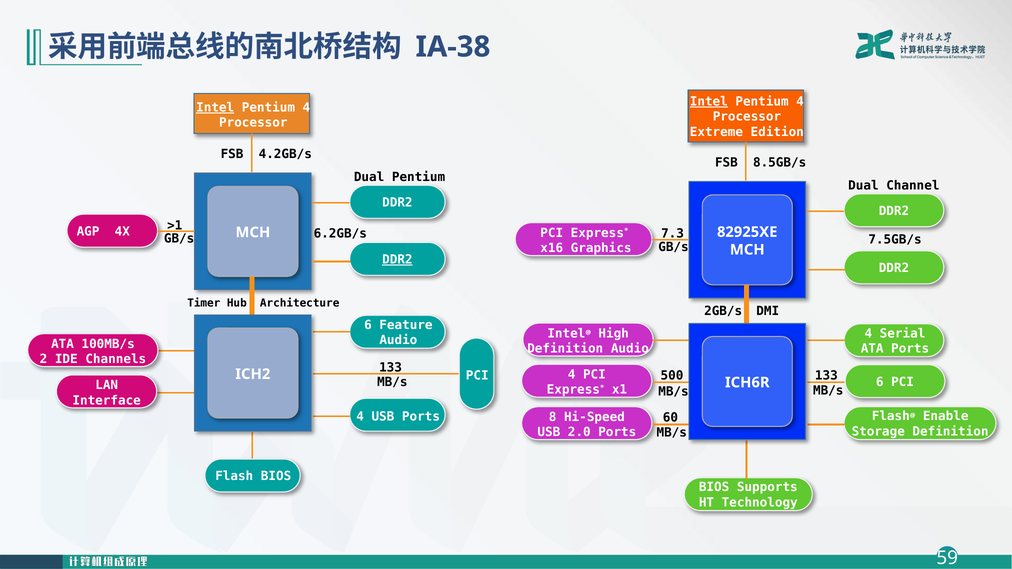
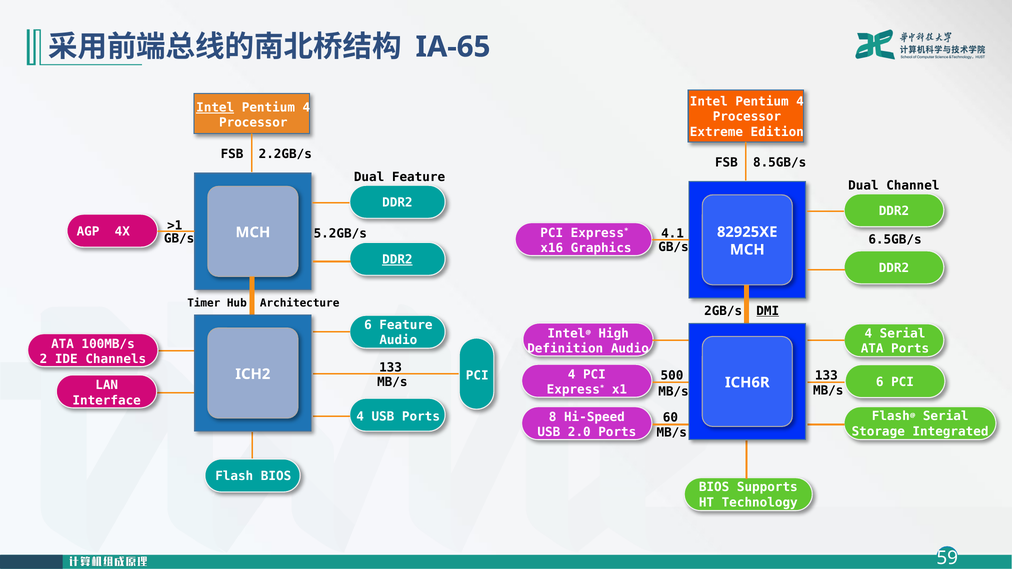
IA-38: IA-38 -> IA-65
Intel at (709, 102) underline: present -> none
4.2GB/s: 4.2GB/s -> 2.2GB/s
Dual Pentium: Pentium -> Feature
6.2GB/s: 6.2GB/s -> 5.2GB/s
7.3: 7.3 -> 4.1
7.5GB/s: 7.5GB/s -> 6.5GB/s
DMI underline: none -> present
Enable at (946, 416): Enable -> Serial
Storage Definition: Definition -> Integrated
